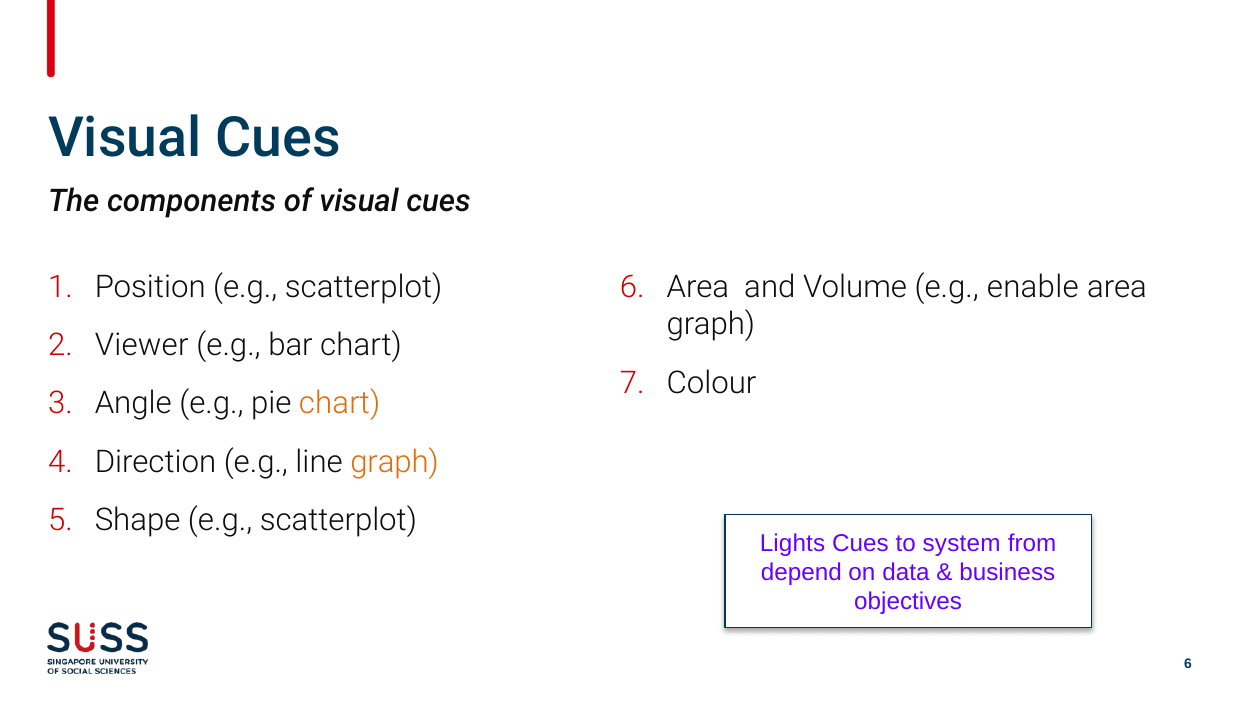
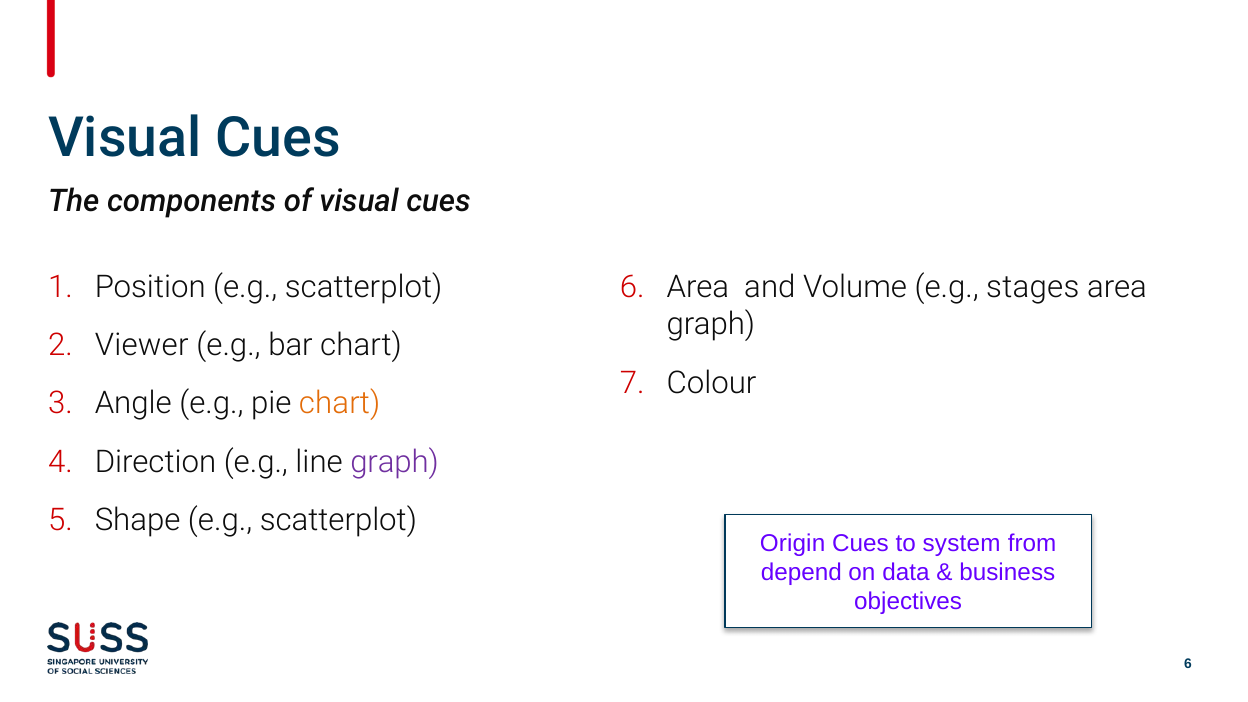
enable: enable -> stages
graph at (395, 462) colour: orange -> purple
Lights: Lights -> Origin
